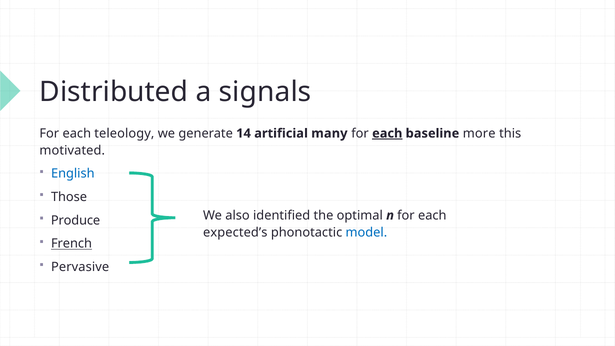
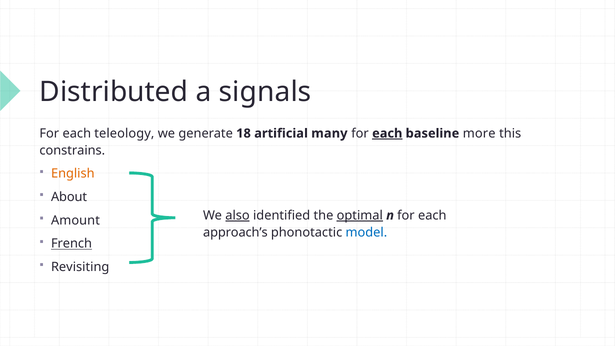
14: 14 -> 18
motivated: motivated -> constrains
English colour: blue -> orange
Those: Those -> About
also underline: none -> present
optimal underline: none -> present
Produce: Produce -> Amount
expected’s: expected’s -> approach’s
Pervasive: Pervasive -> Revisiting
